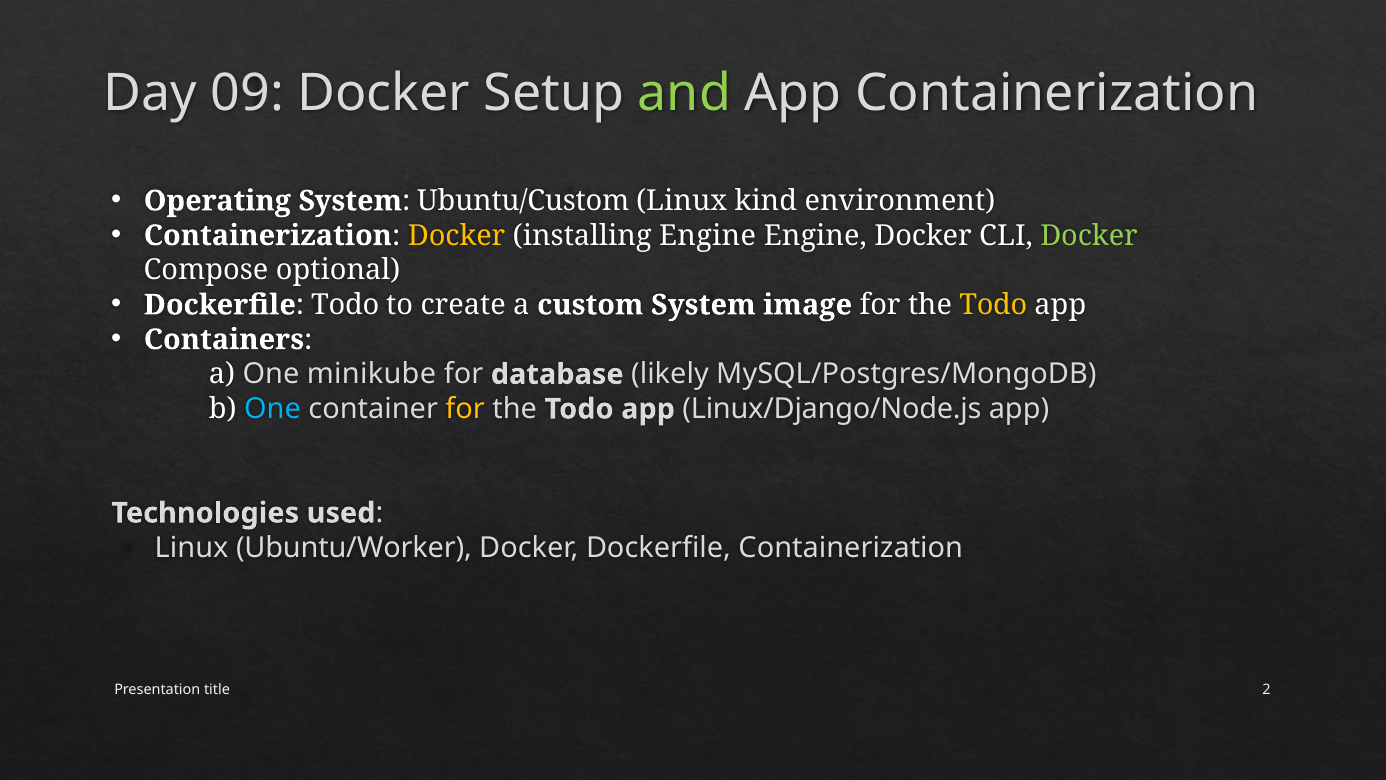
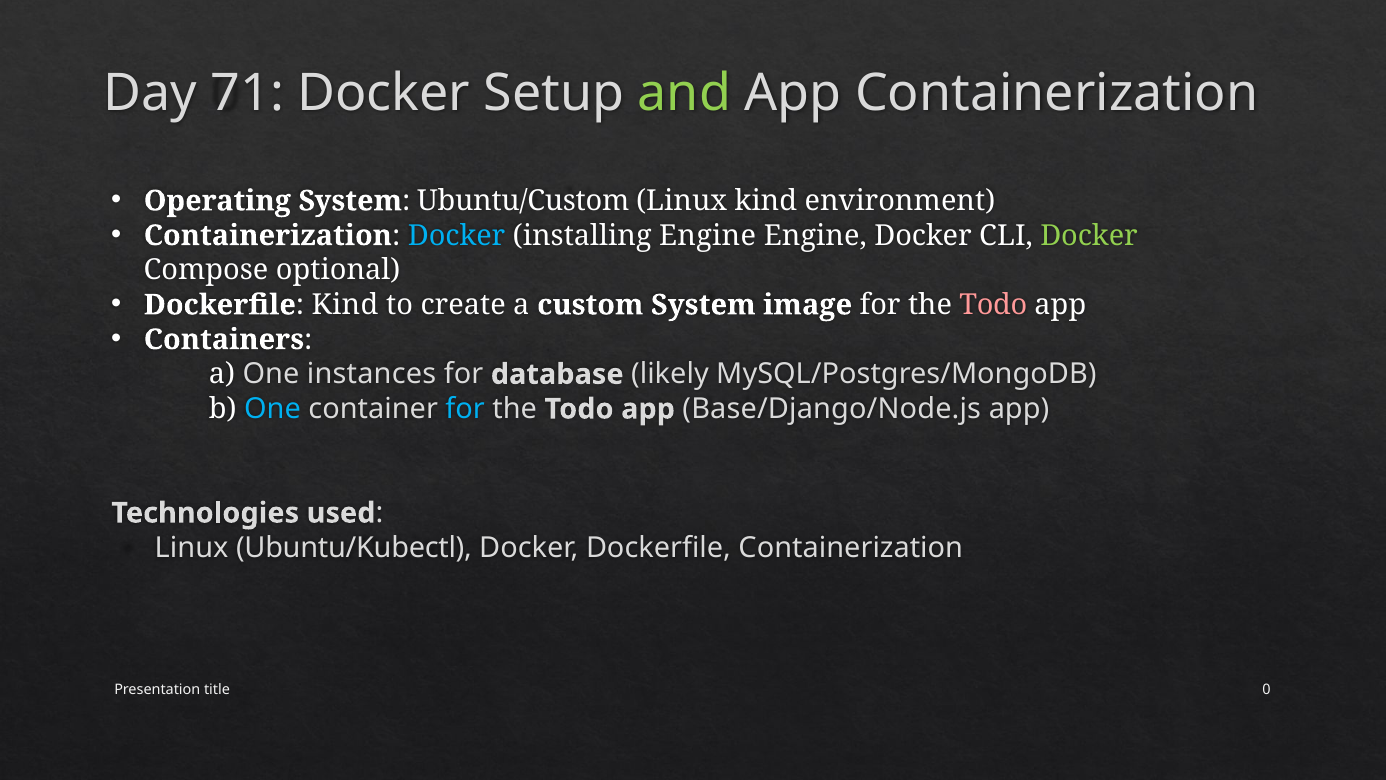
09: 09 -> 71
Docker at (457, 235) colour: yellow -> light blue
Dockerfile Todo: Todo -> Kind
Todo at (993, 305) colour: yellow -> pink
minikube: minikube -> instances
for at (465, 409) colour: yellow -> light blue
Linux/Django/Node.js: Linux/Django/Node.js -> Base/Django/Node.js
Ubuntu/Worker: Ubuntu/Worker -> Ubuntu/Kubectl
2: 2 -> 0
